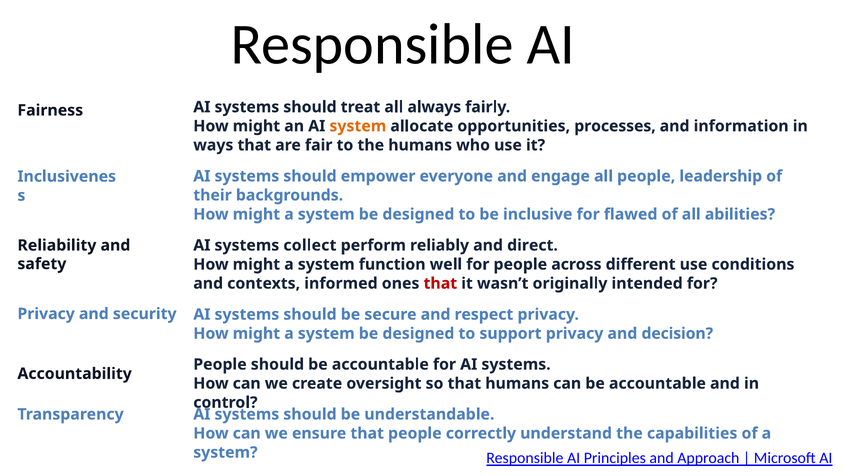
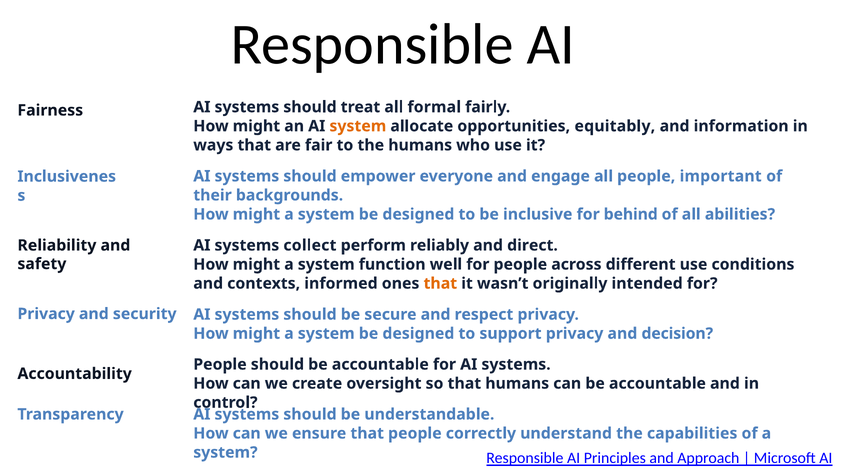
always: always -> formal
processes: processes -> equitably
leadership: leadership -> important
flawed: flawed -> behind
that at (440, 283) colour: red -> orange
